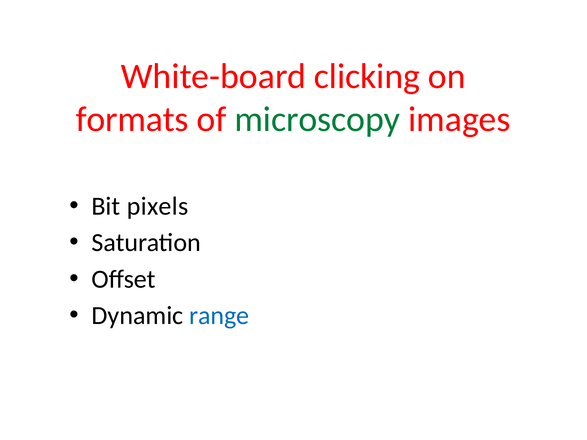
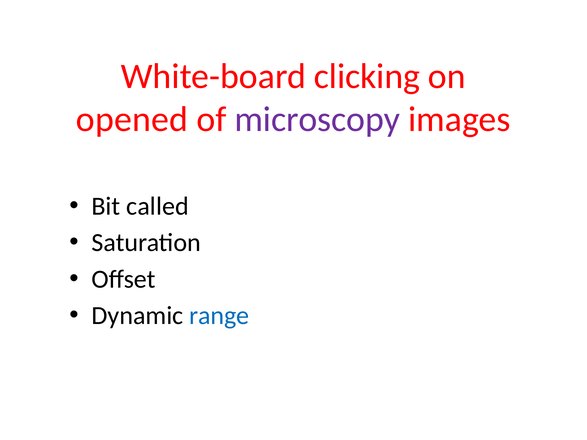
formats: formats -> opened
microscopy colour: green -> purple
pixels: pixels -> called
